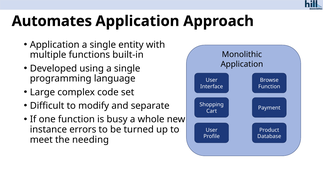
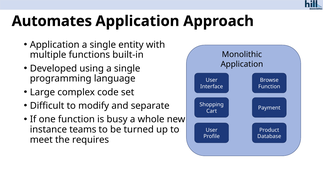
errors: errors -> teams
needing: needing -> requires
